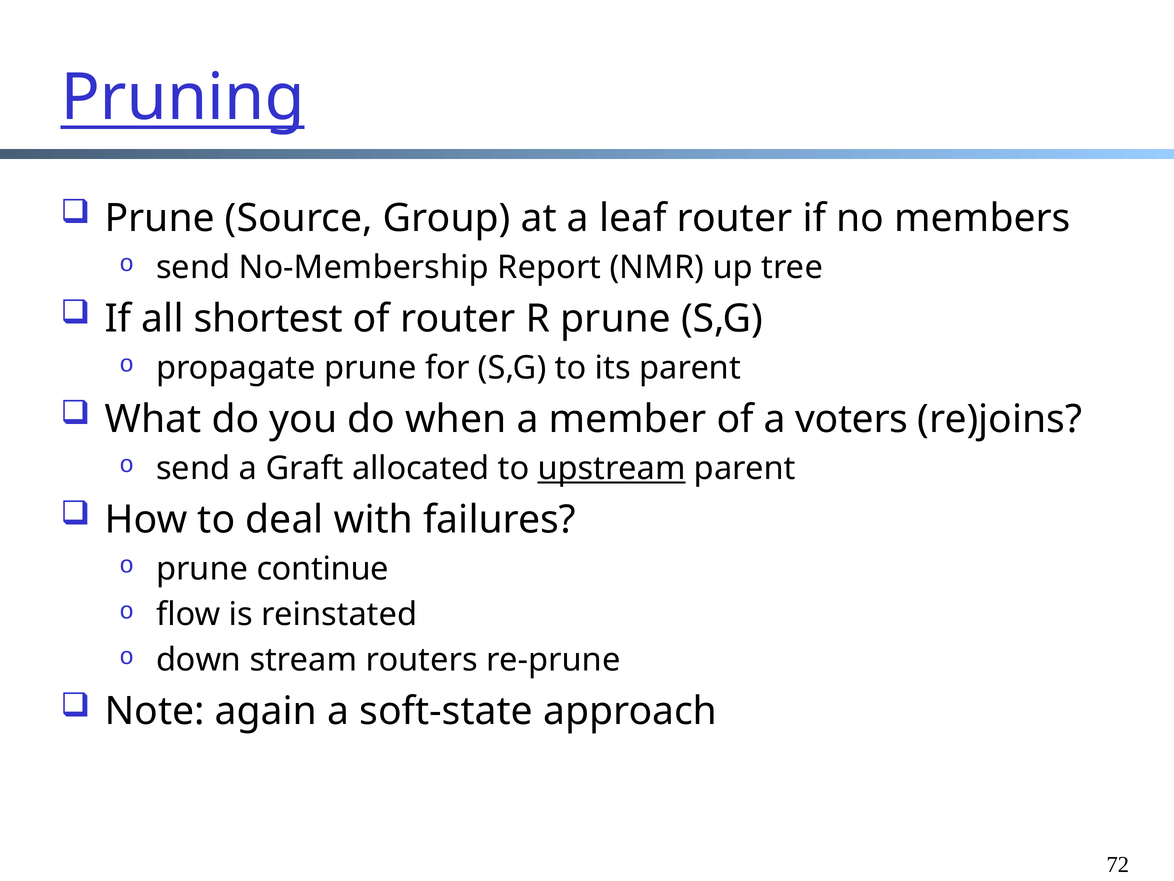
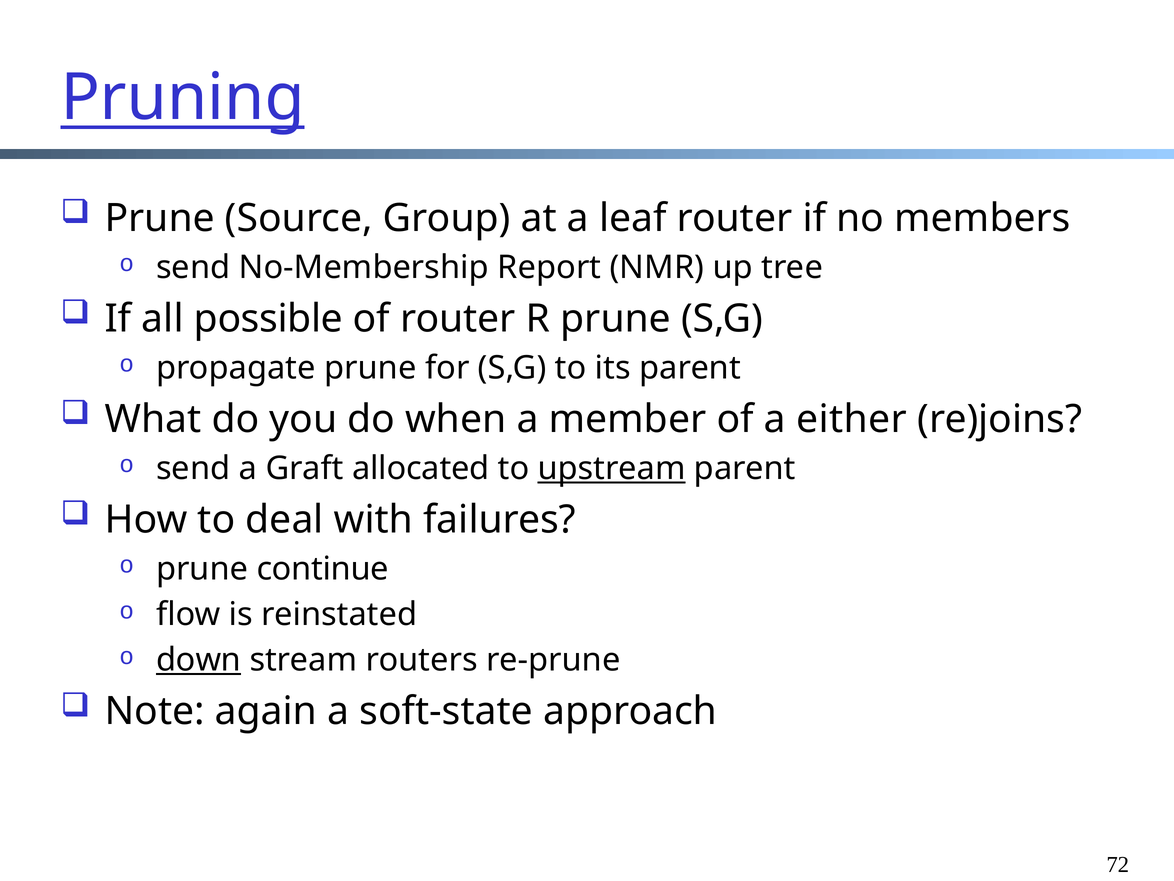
shortest: shortest -> possible
voters: voters -> either
down underline: none -> present
